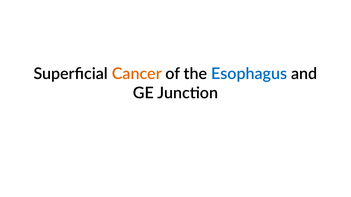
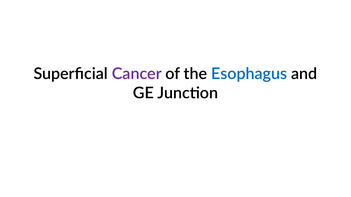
Cancer colour: orange -> purple
